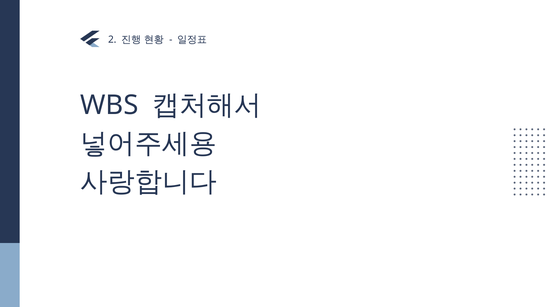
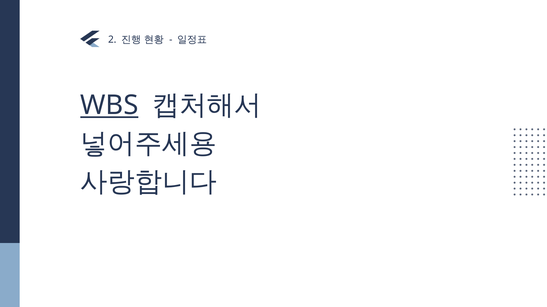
WBS underline: none -> present
